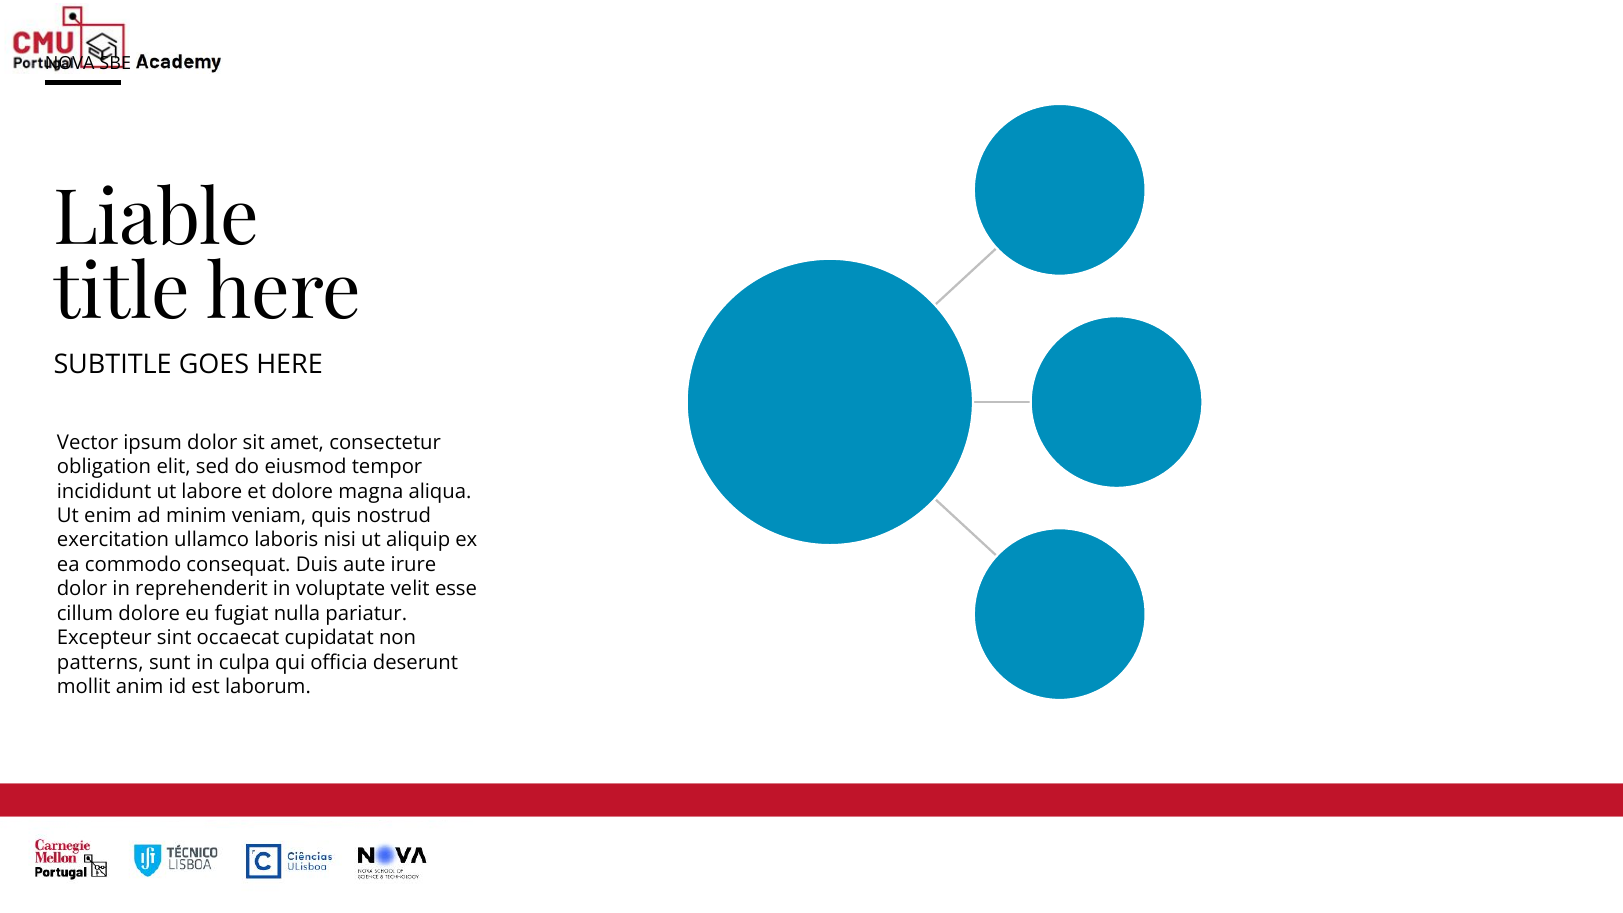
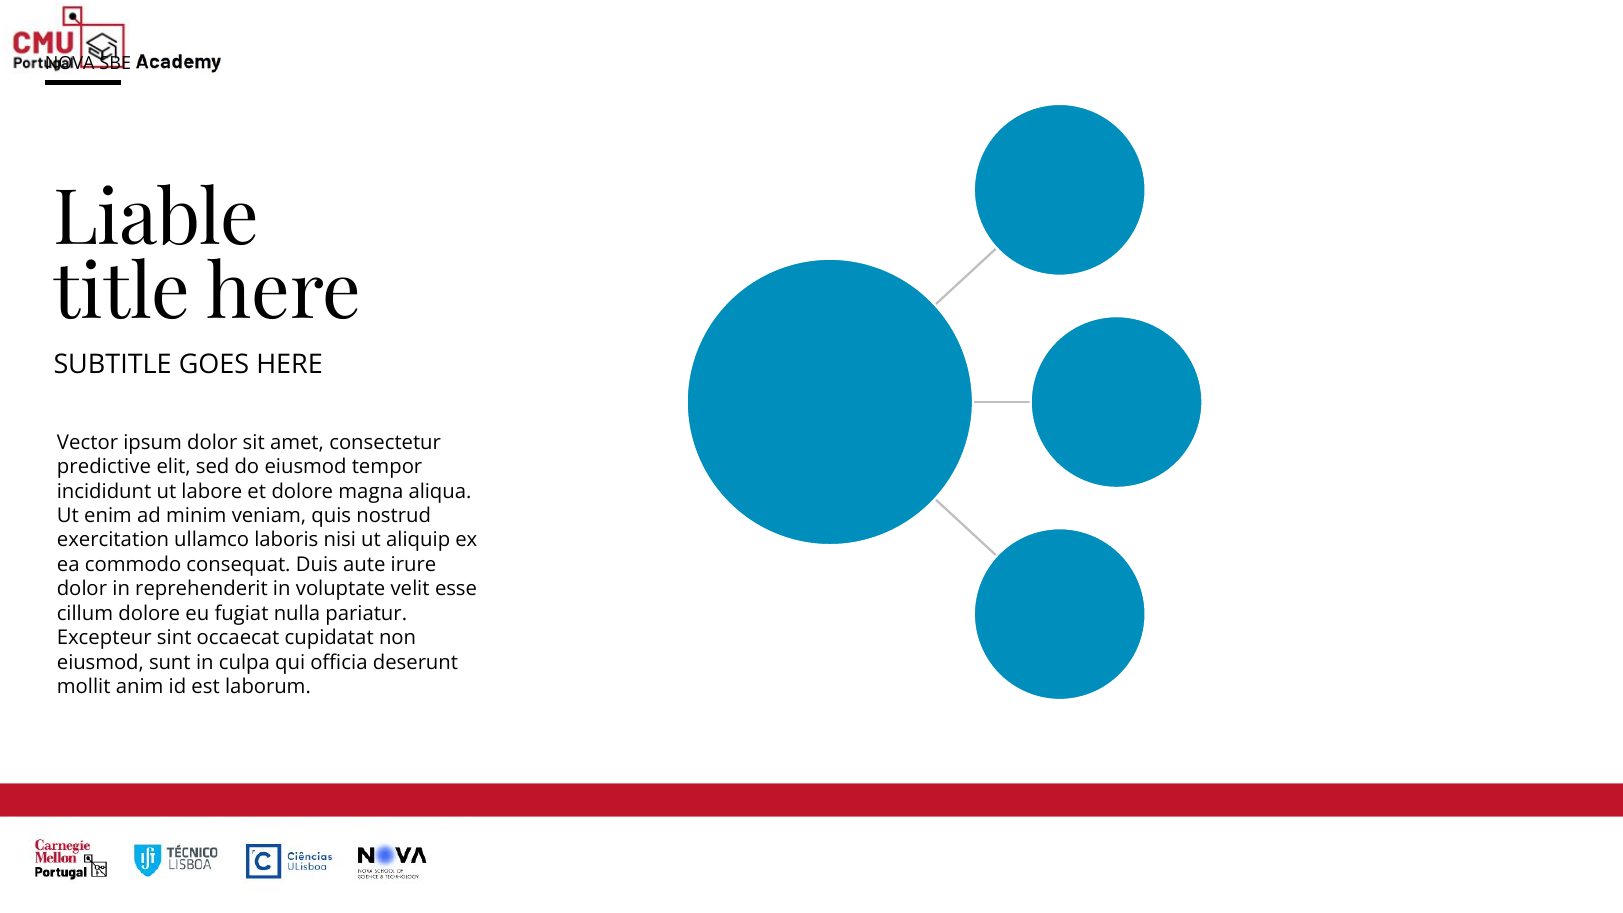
obligation: obligation -> predictive
patterns at (100, 662): patterns -> eiusmod
